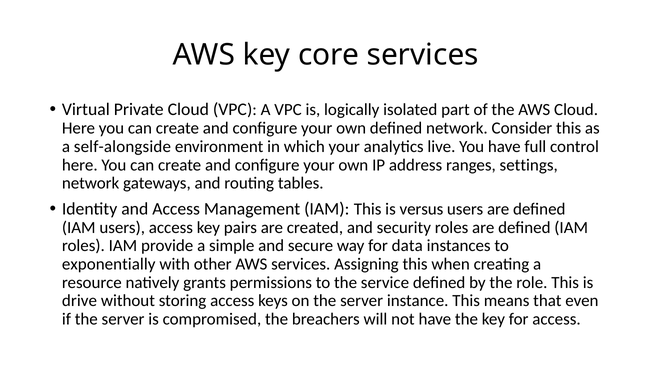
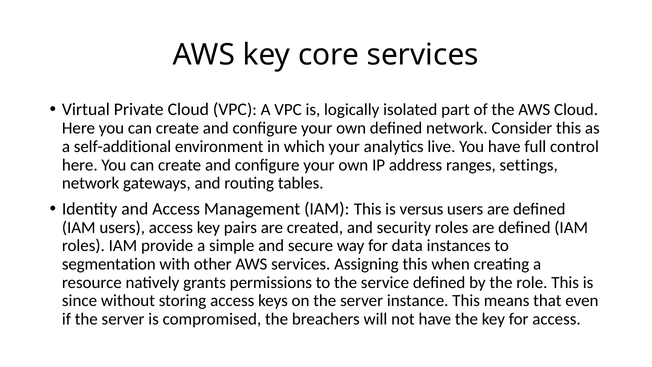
self-alongside: self-alongside -> self-additional
exponentially: exponentially -> segmentation
drive: drive -> since
